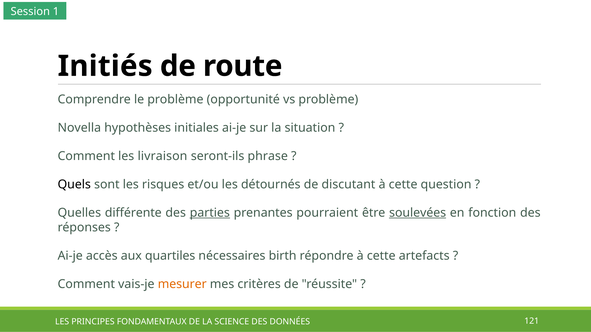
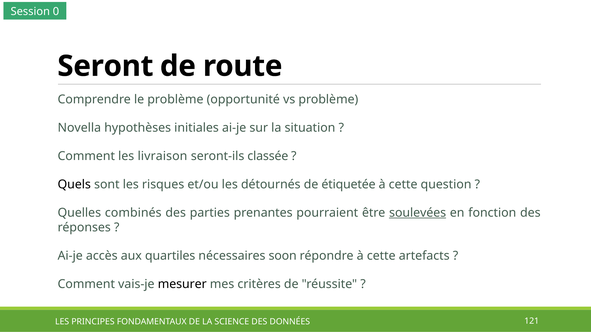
1: 1 -> 0
Initiés: Initiés -> Seront
phrase: phrase -> classée
discutant: discutant -> étiquetée
différente: différente -> combinés
parties underline: present -> none
birth: birth -> soon
mesurer colour: orange -> black
